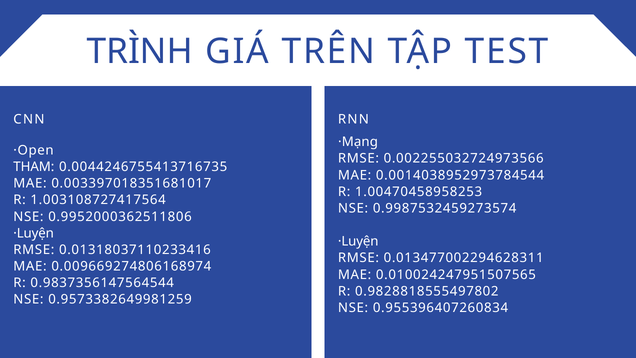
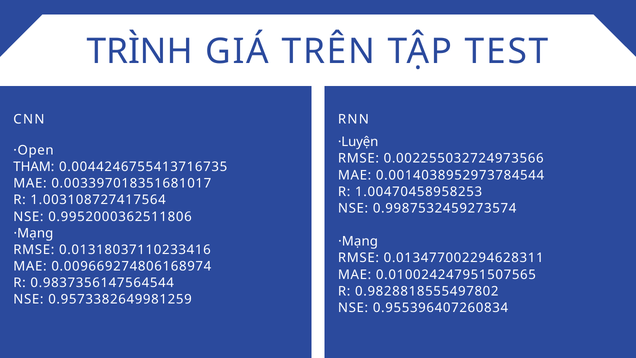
·Mạng: ·Mạng -> ·Luyện
·Luyện at (34, 233): ·Luyện -> ·Mạng
·Luyện at (358, 241): ·Luyện -> ·Mạng
